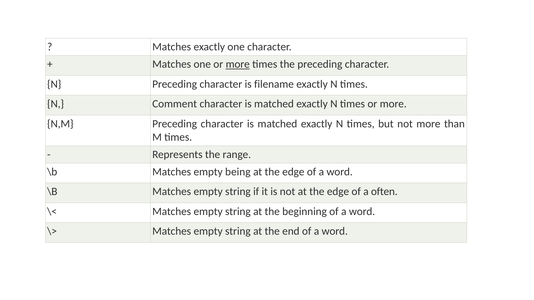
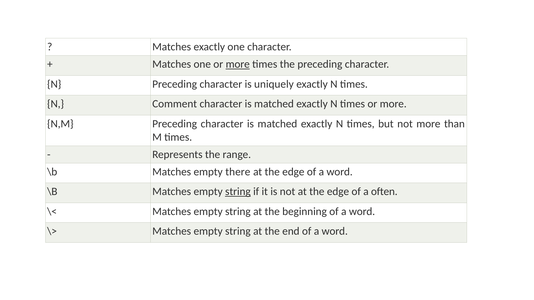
filename: filename -> uniquely
being: being -> there
string at (238, 192) underline: none -> present
